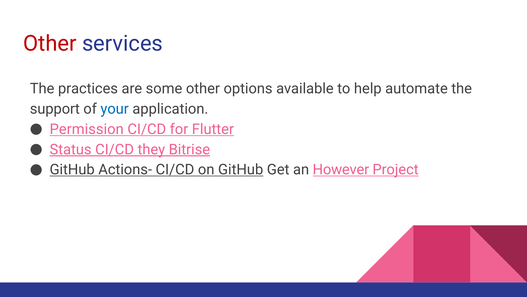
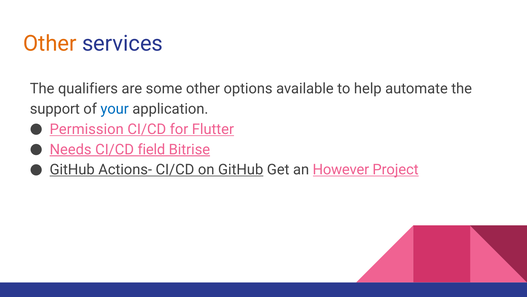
Other at (50, 44) colour: red -> orange
practices: practices -> qualifiers
Status: Status -> Needs
they: they -> field
